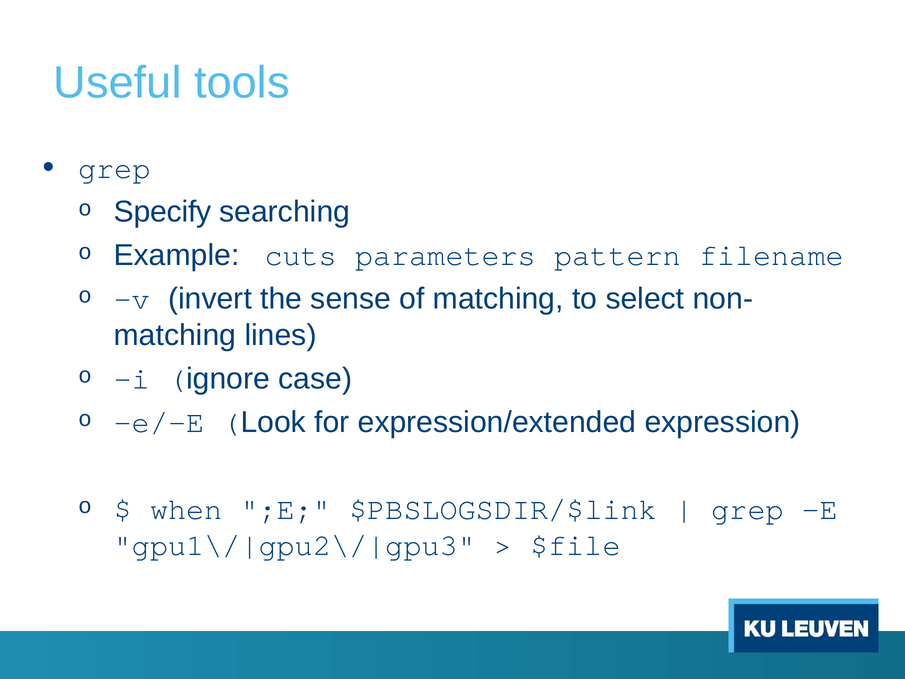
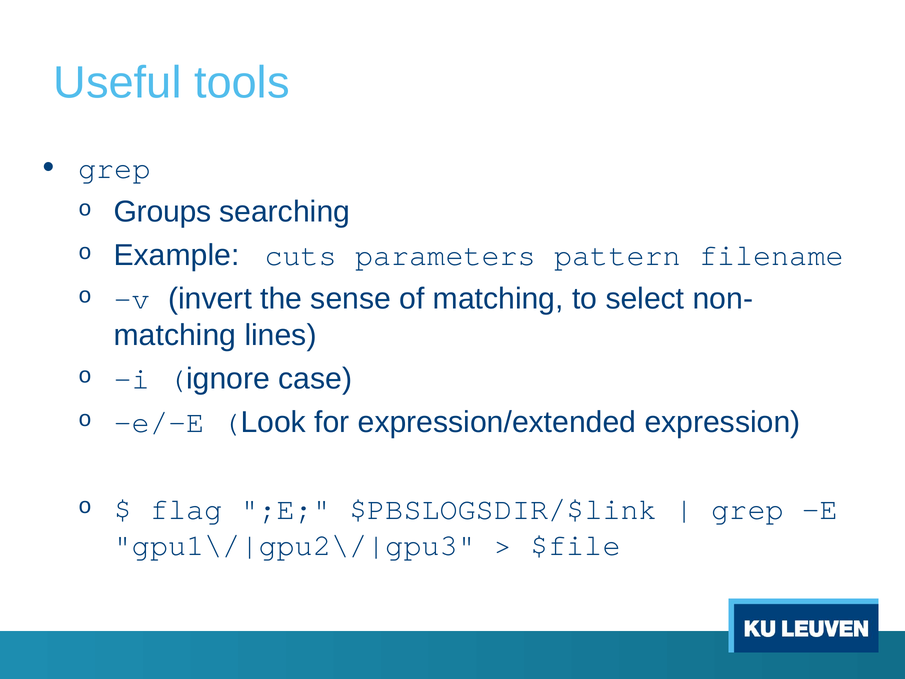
Specify: Specify -> Groups
when: when -> flag
